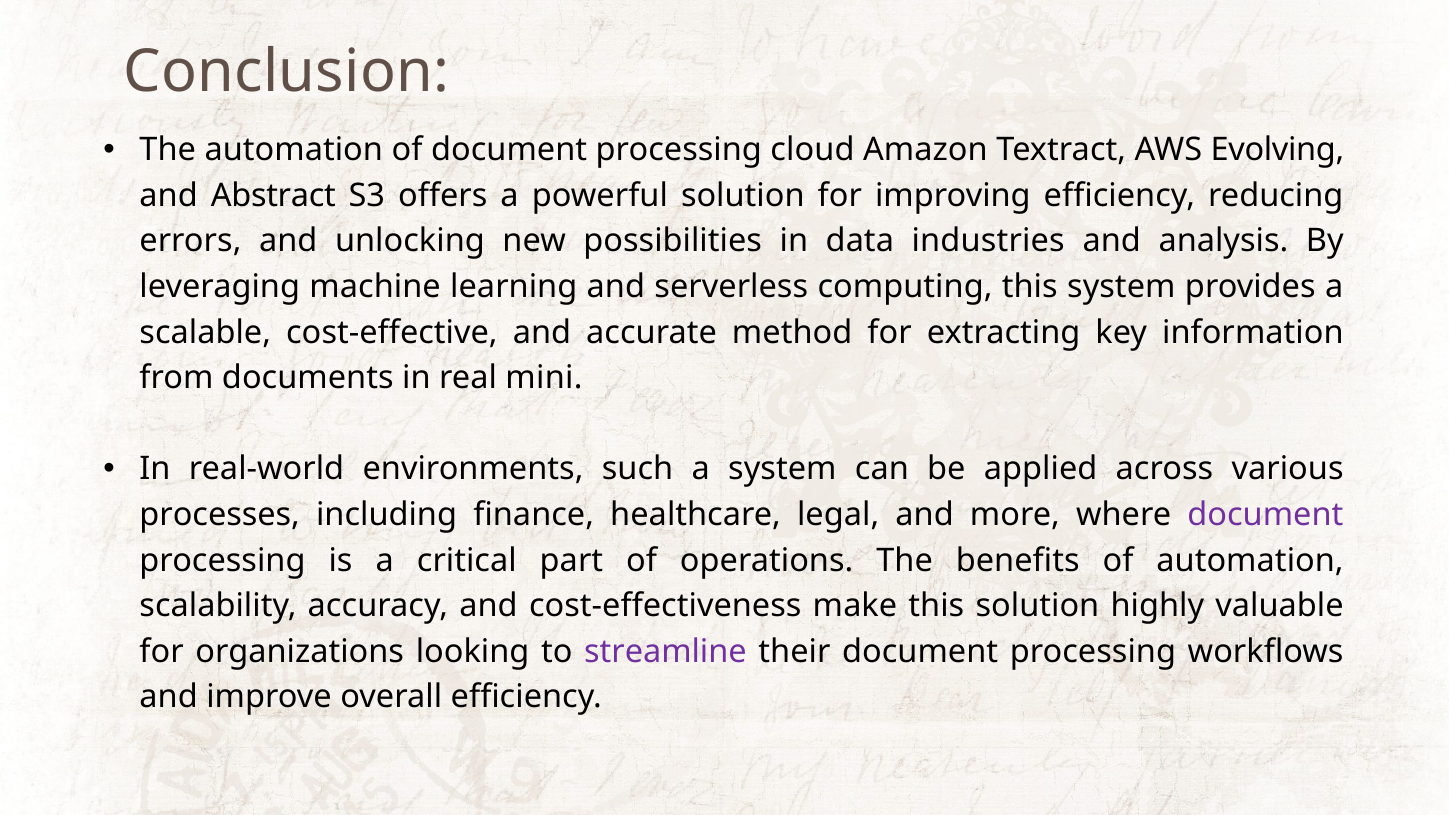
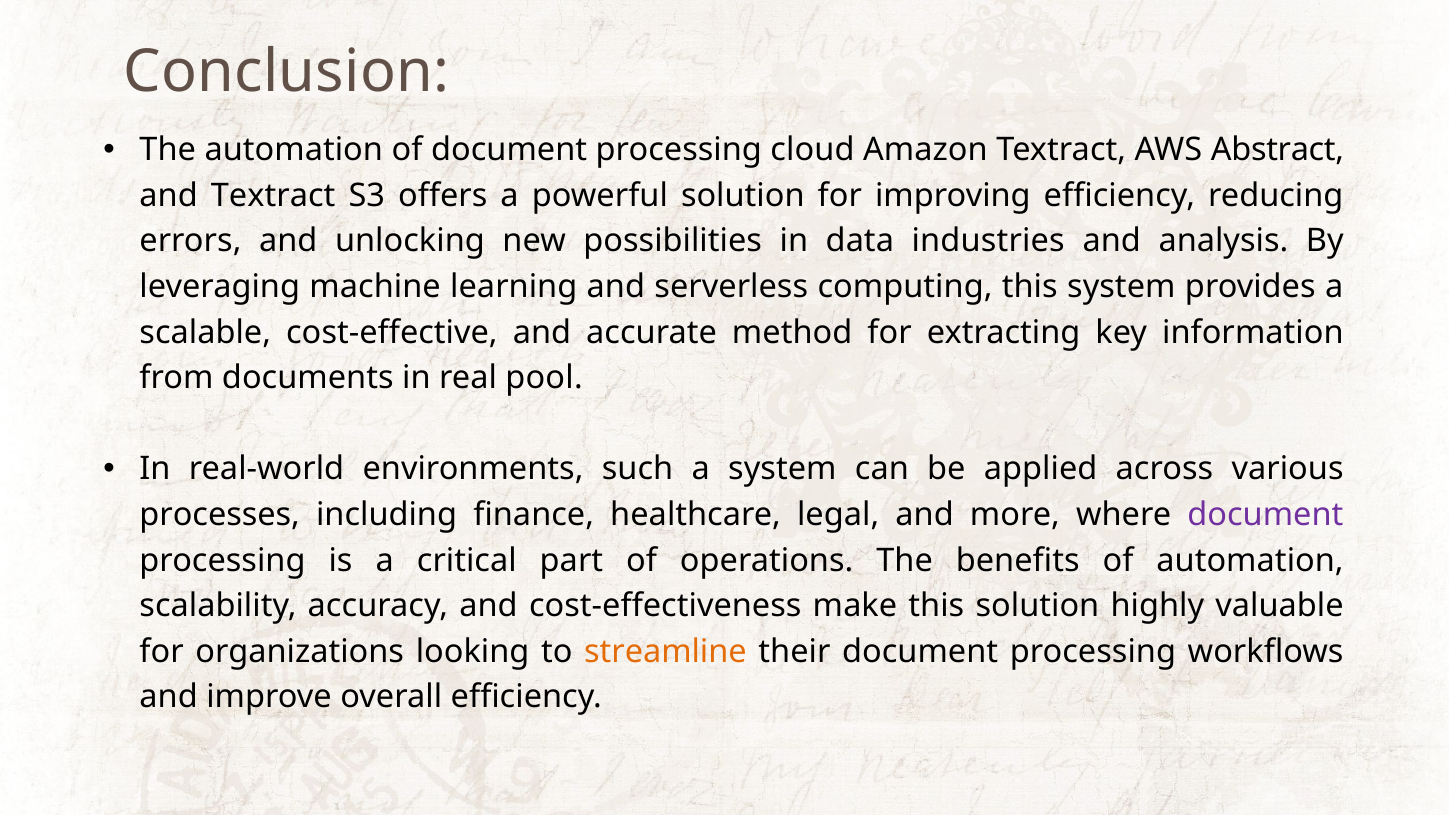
Evolving: Evolving -> Abstract
and Abstract: Abstract -> Textract
mini: mini -> pool
streamline colour: purple -> orange
